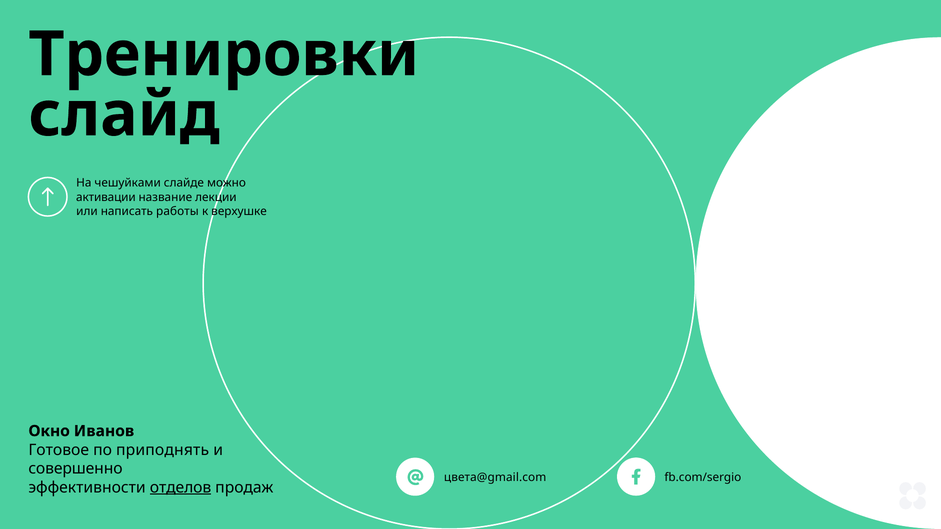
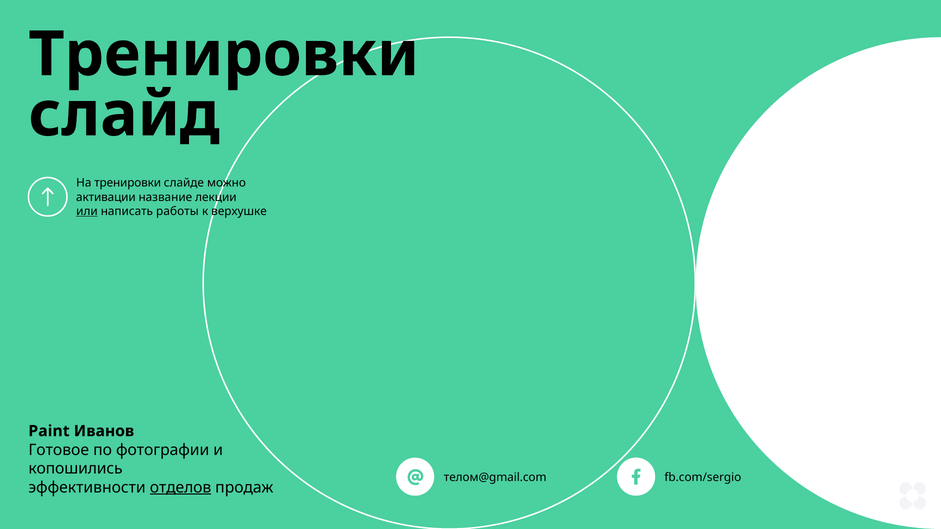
На чешуйками: чешуйками -> тренировки
или underline: none -> present
Окно: Окно -> Paint
приподнять: приподнять -> фотографии
совершенно: совершенно -> копошились
цвета@gmail.com: цвета@gmail.com -> телом@gmail.com
